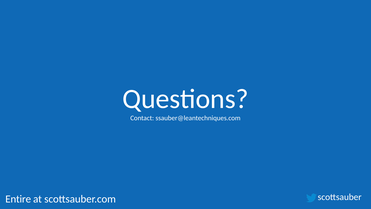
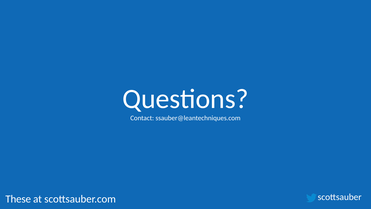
Entire: Entire -> These
